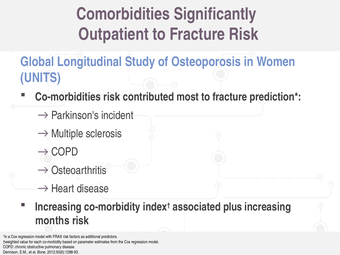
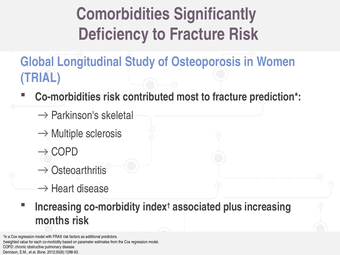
Outpatient: Outpatient -> Deficiency
UNITS: UNITS -> TRIAL
incident: incident -> skeletal
